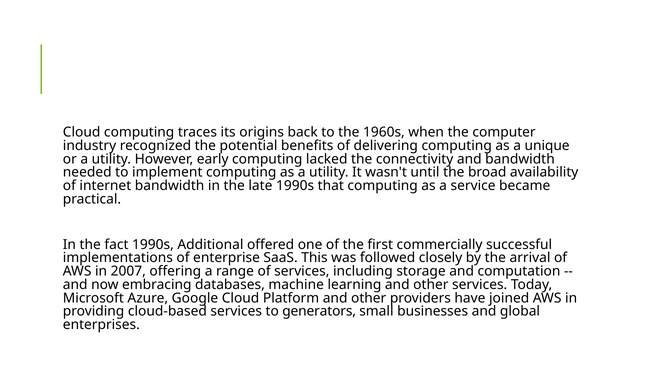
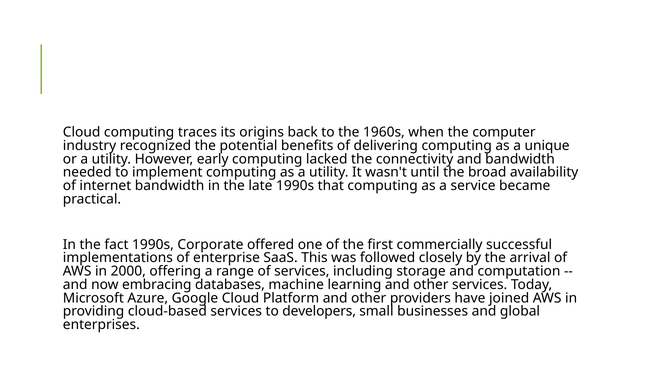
Additional: Additional -> Corporate
2007: 2007 -> 2000
generators: generators -> developers
